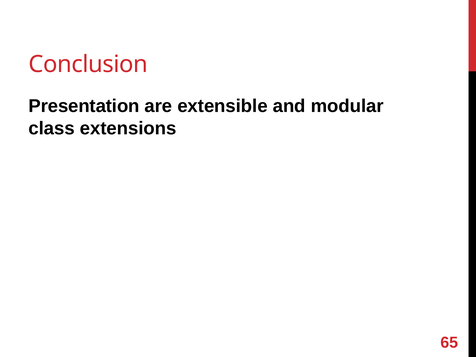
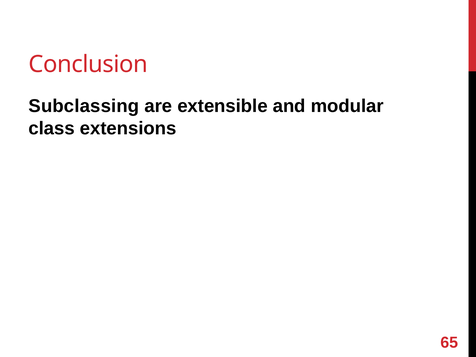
Presentation: Presentation -> Subclassing
